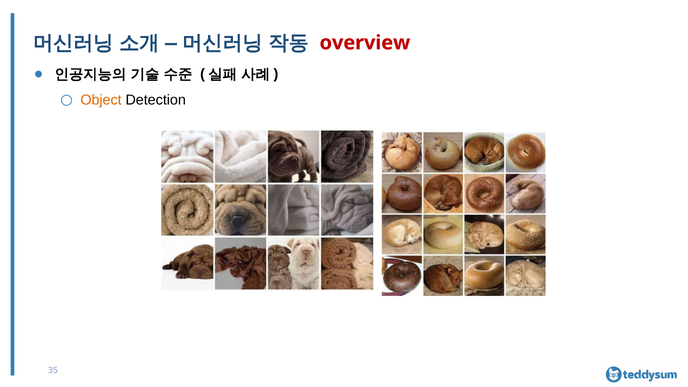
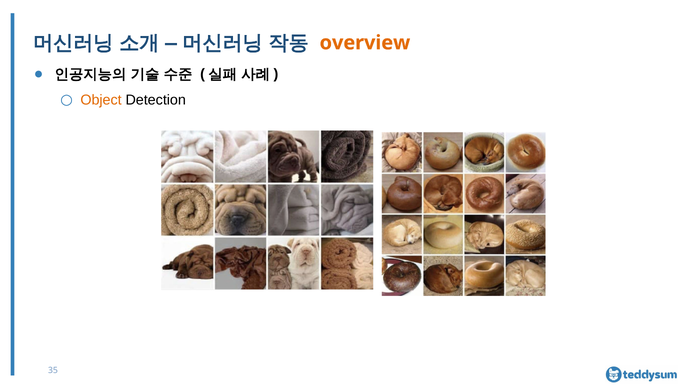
overview colour: red -> orange
